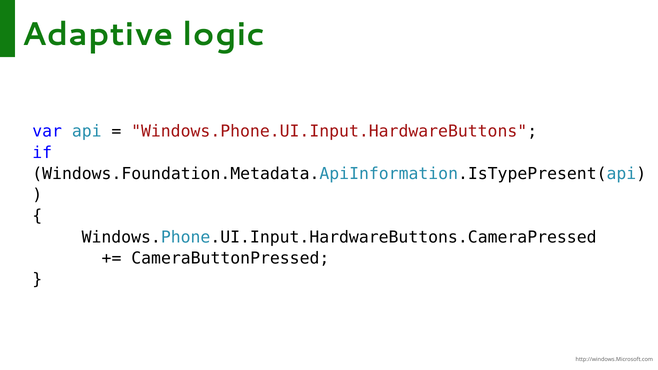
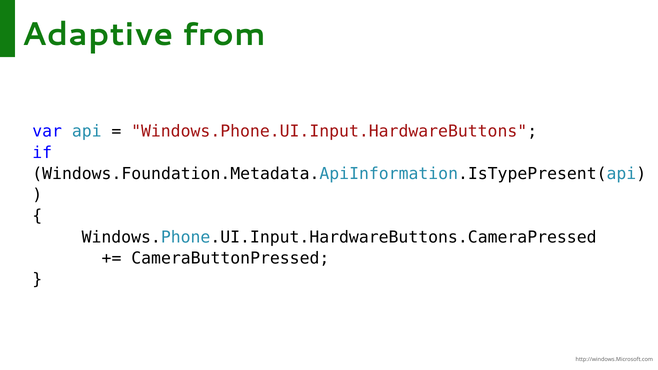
logic: logic -> from
